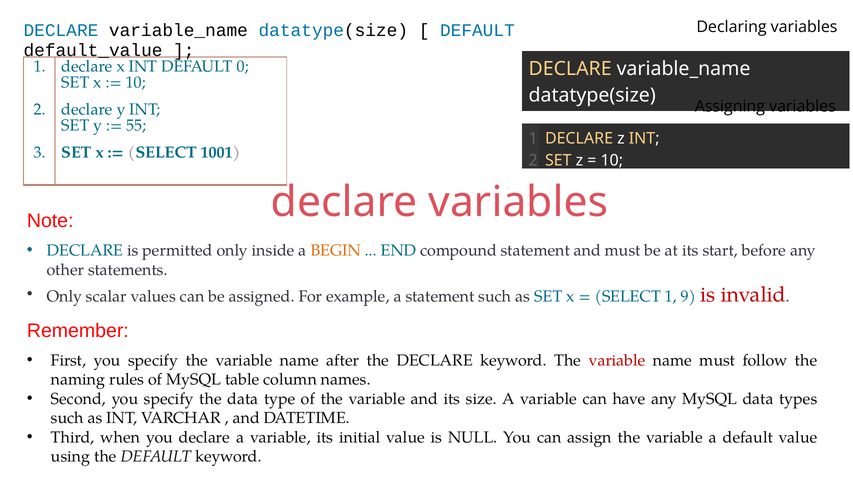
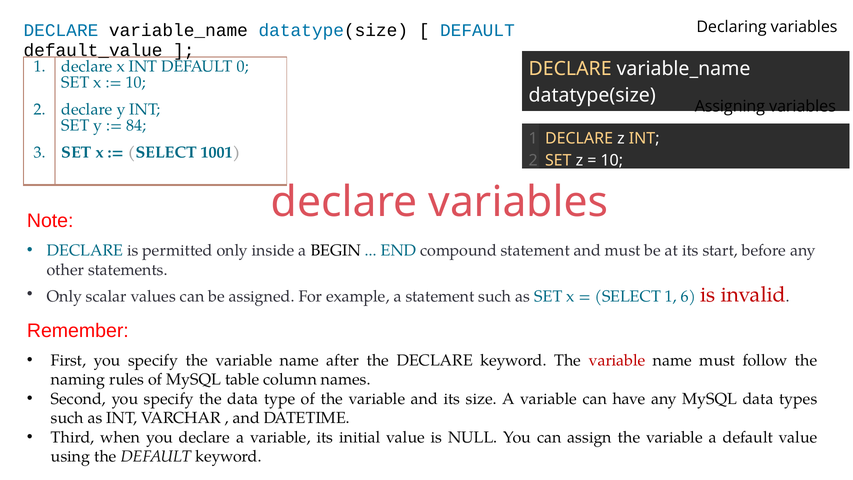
55: 55 -> 84
BEGIN colour: orange -> black
9: 9 -> 6
